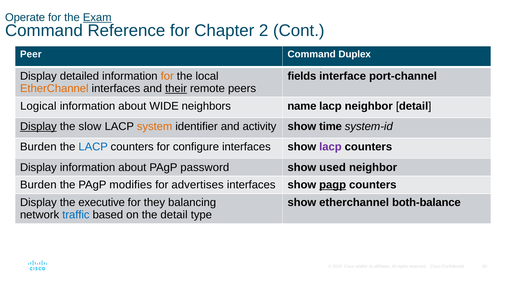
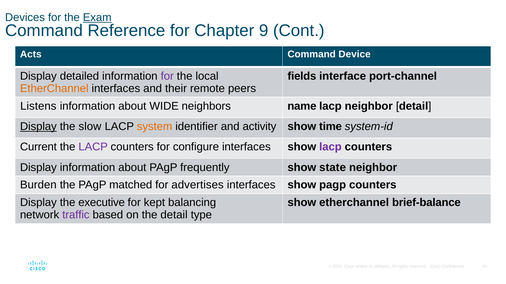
Operate: Operate -> Devices
2: 2 -> 9
Peer: Peer -> Acts
Duplex: Duplex -> Device
for at (167, 76) colour: orange -> purple
their underline: present -> none
Logical: Logical -> Listens
Burden at (38, 147): Burden -> Current
LACP at (93, 147) colour: blue -> purple
password: password -> frequently
used: used -> state
modifies: modifies -> matched
pagp at (333, 185) underline: present -> none
they: they -> kept
both-balance: both-balance -> brief-balance
traffic colour: blue -> purple
